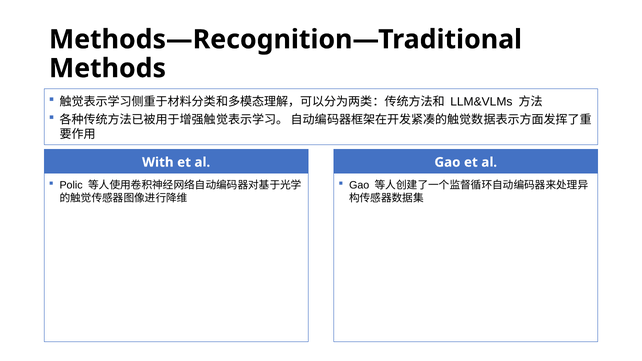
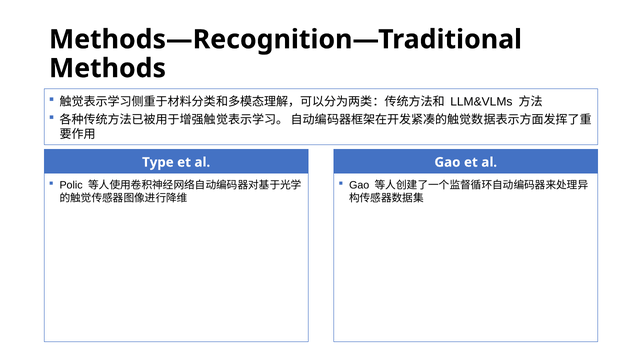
With: With -> Type
